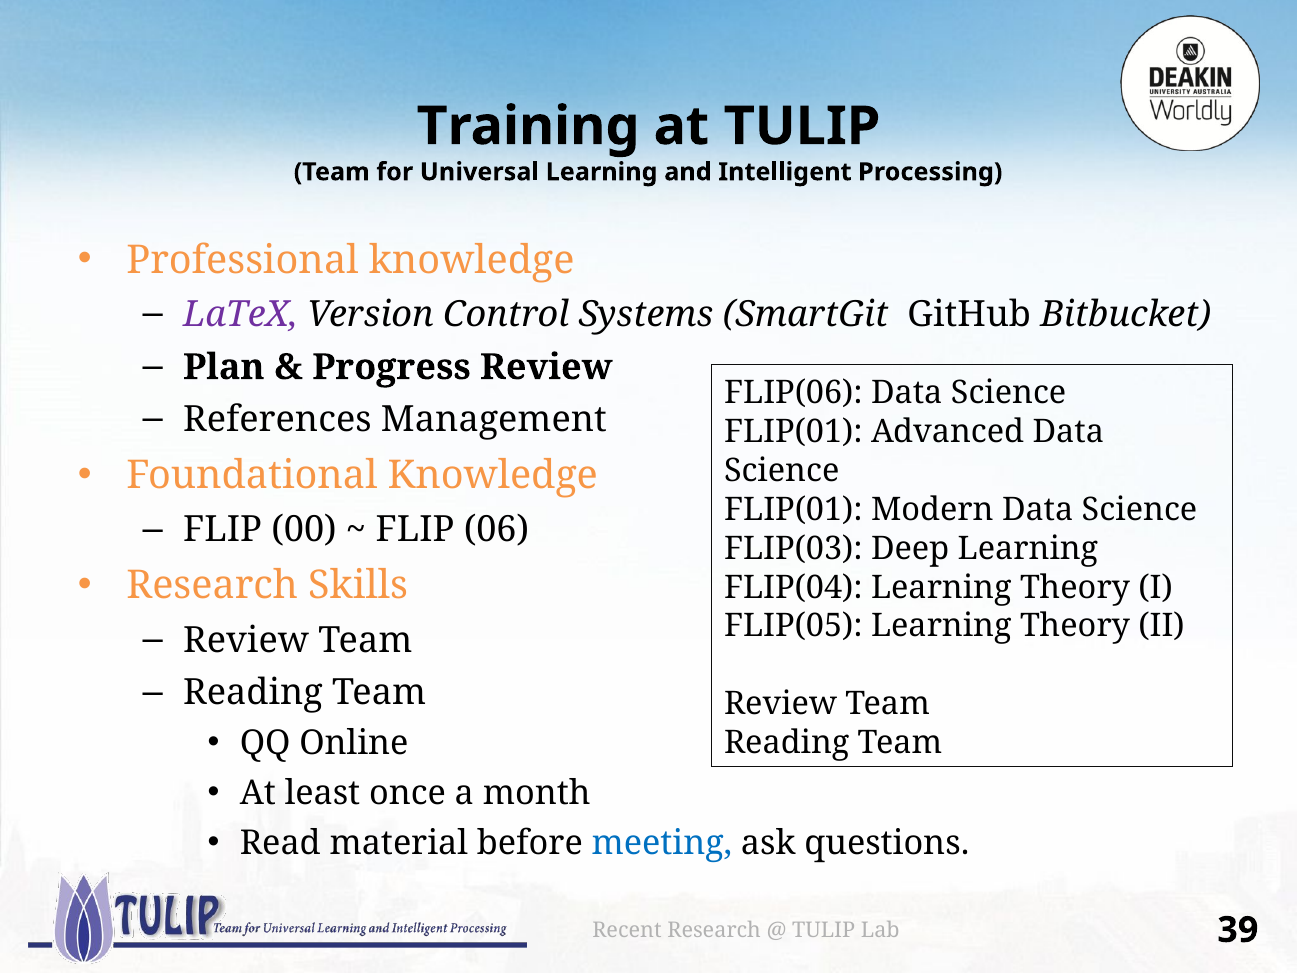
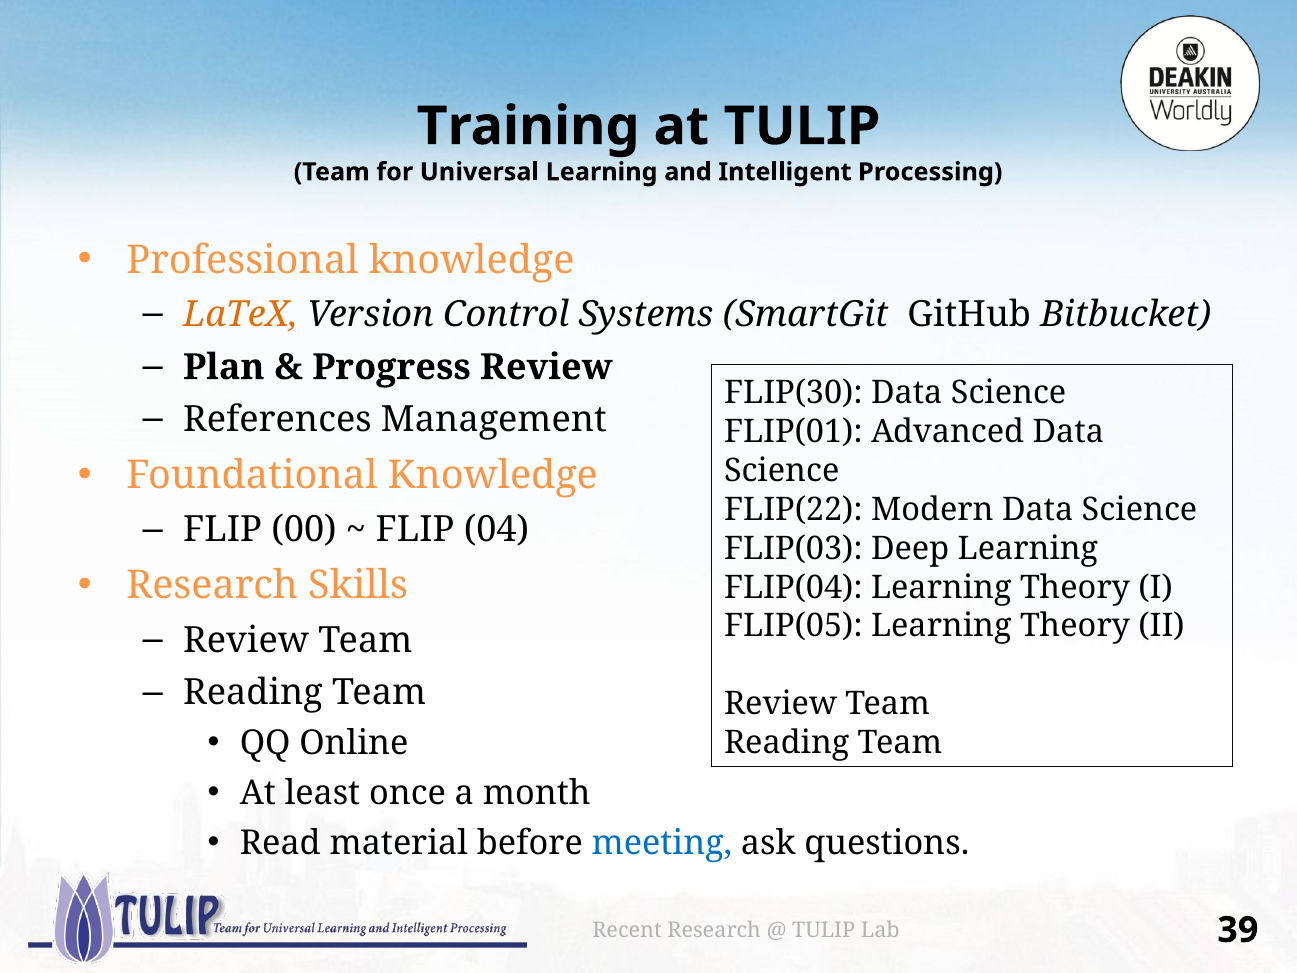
LaTeX colour: purple -> orange
FLIP(06: FLIP(06 -> FLIP(30
FLIP(01 at (793, 509): FLIP(01 -> FLIP(22
06: 06 -> 04
